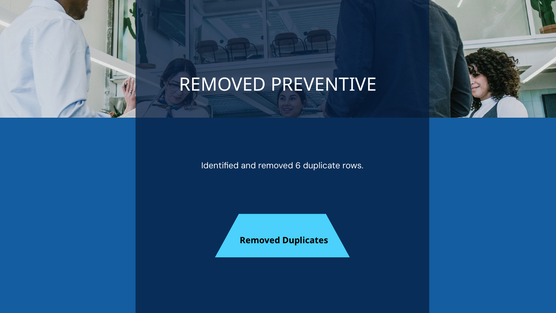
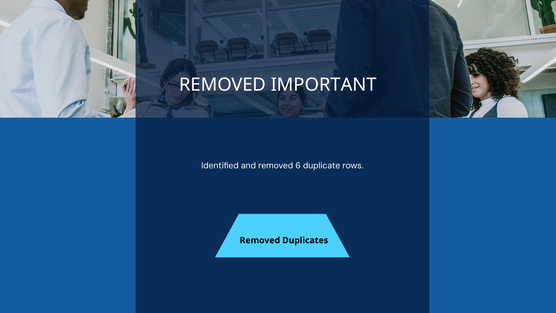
PREVENTIVE: PREVENTIVE -> IMPORTANT
